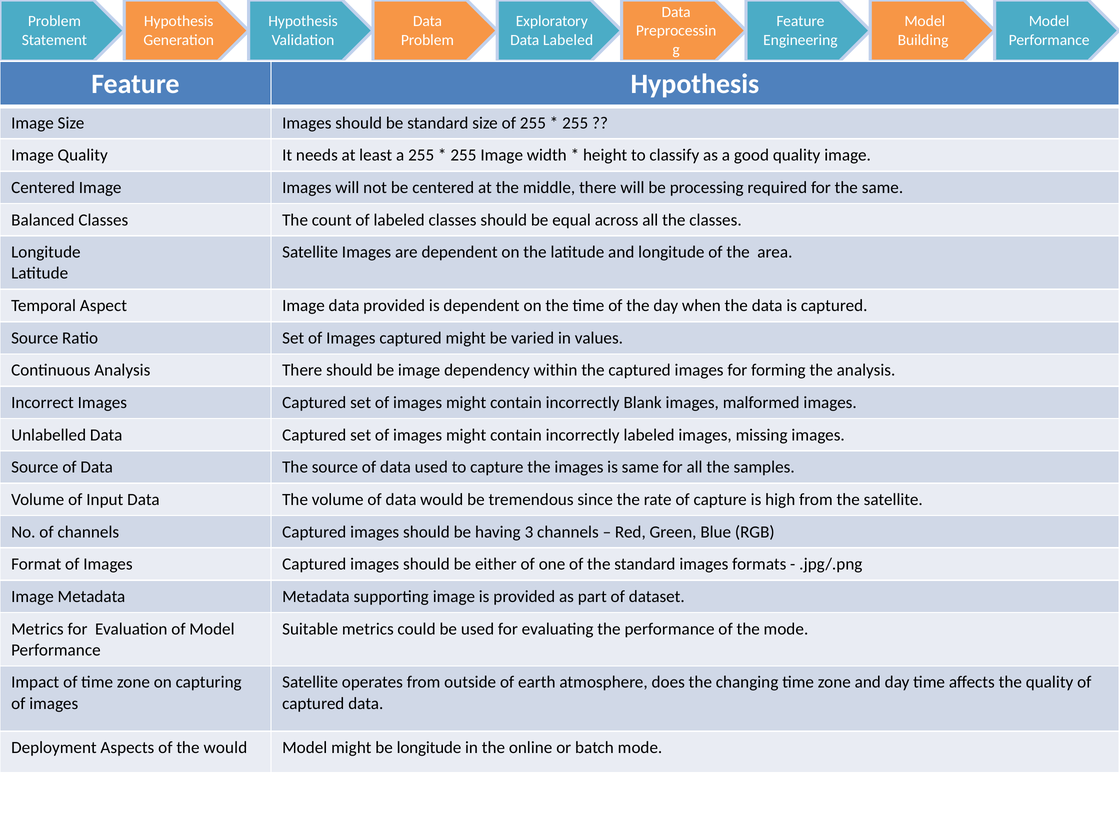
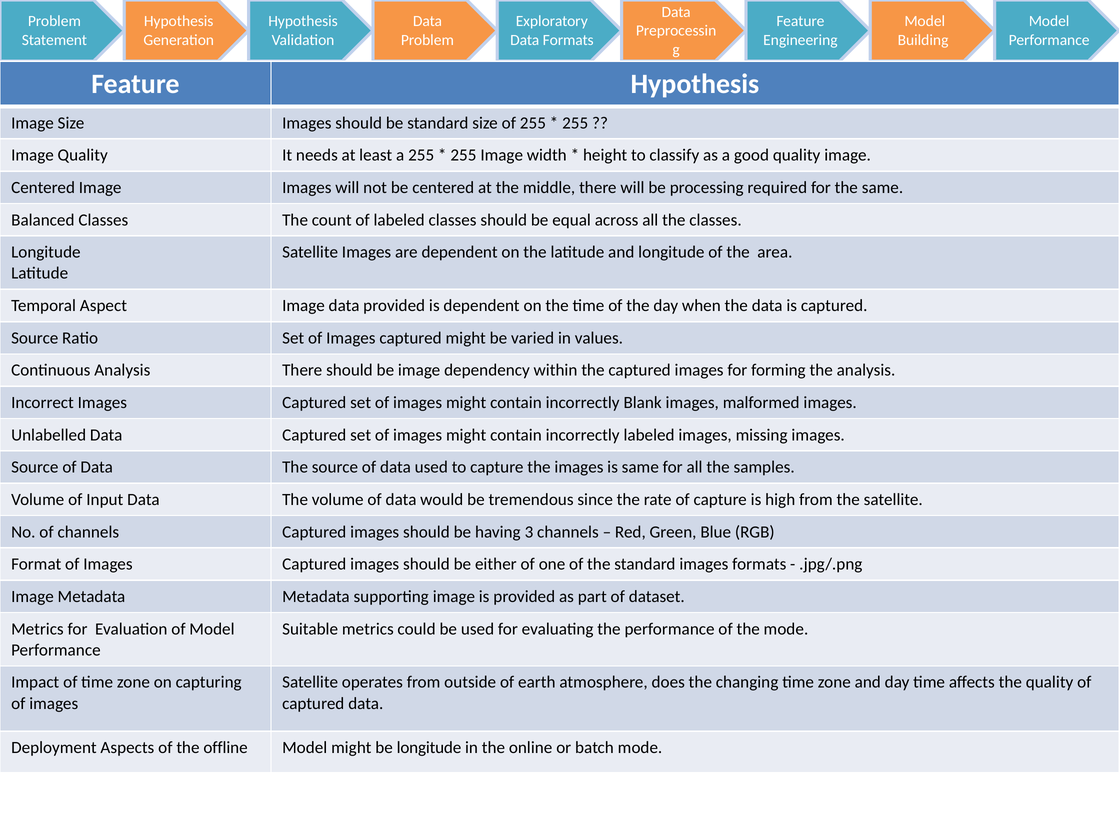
Data Labeled: Labeled -> Formats
the would: would -> offline
